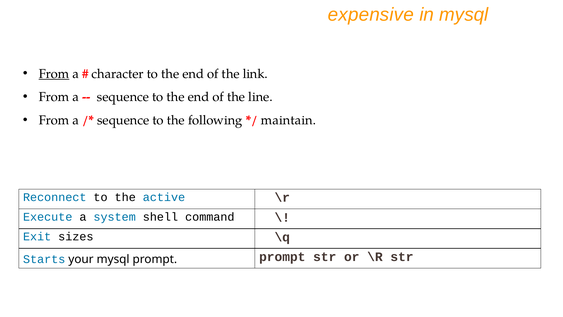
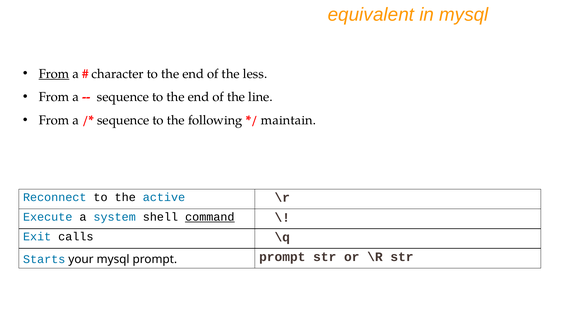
expensive: expensive -> equivalent
link: link -> less
command underline: none -> present
sizes: sizes -> calls
